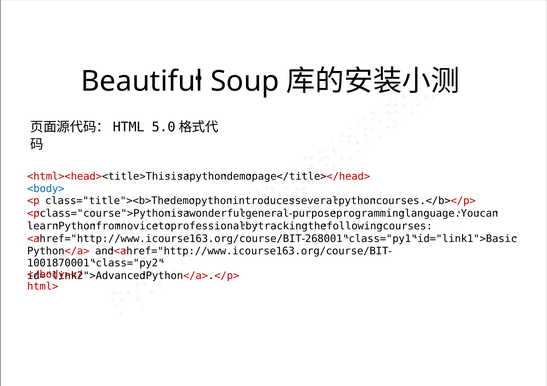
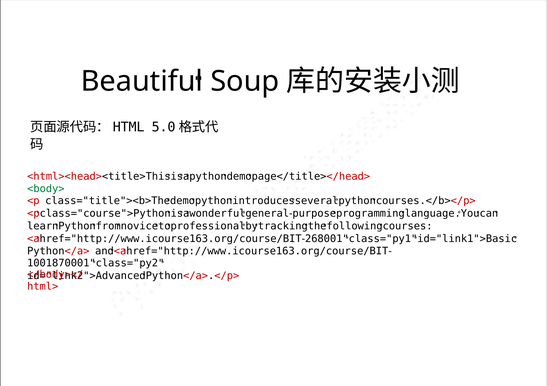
<body> colour: blue -> green
